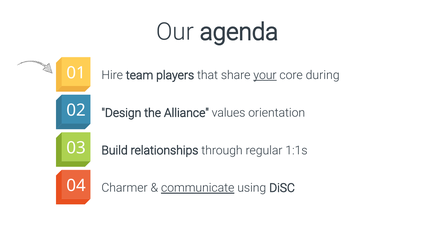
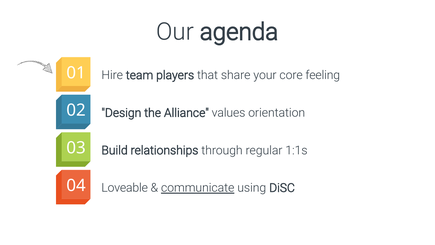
your underline: present -> none
during: during -> feeling
Charmer: Charmer -> Loveable
